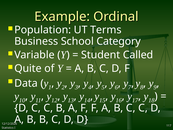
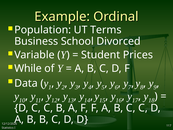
Category: Category -> Divorced
Called: Called -> Prices
Quite: Quite -> While
